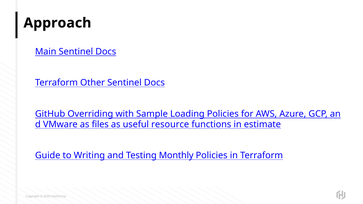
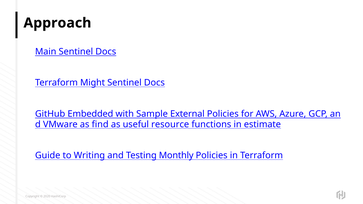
Other: Other -> Might
Overriding: Overriding -> Embedded
Loading: Loading -> External
files: files -> find
